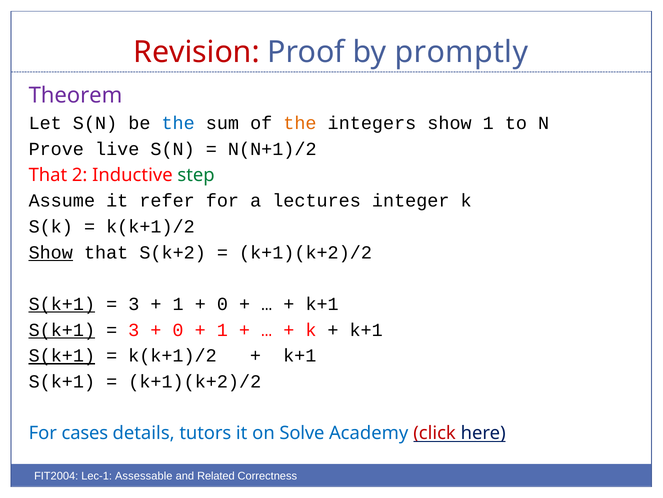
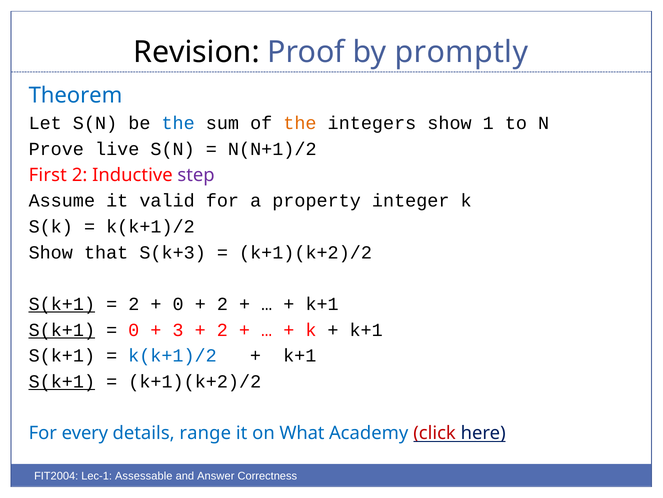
Revision colour: red -> black
Theorem colour: purple -> blue
That at (48, 175): That -> First
step colour: green -> purple
refer: refer -> valid
lectures: lectures -> property
Show at (51, 252) underline: present -> none
S(k+2: S(k+2 -> S(k+3
3 at (134, 304): 3 -> 2
1 at (178, 304): 1 -> 0
0 at (222, 304): 0 -> 2
3 at (134, 329): 3 -> 0
0 at (178, 329): 0 -> 3
1 at (222, 329): 1 -> 2
S(k+1 at (62, 355) underline: present -> none
k(k+1)/2 at (172, 355) colour: black -> blue
S(k+1 at (62, 381) underline: none -> present
cases: cases -> every
tutors: tutors -> range
Solve: Solve -> What
Related: Related -> Answer
